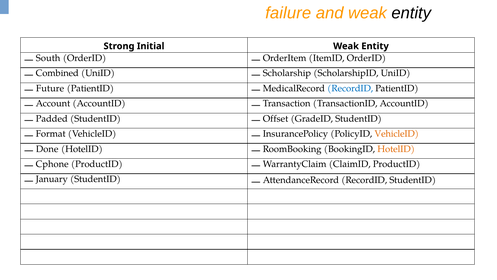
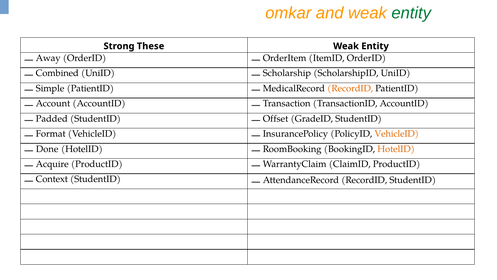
failure: failure -> omkar
entity at (411, 13) colour: black -> green
Initial: Initial -> These
South: South -> Away
Future: Future -> Simple
RecordID at (350, 88) colour: blue -> orange
Cphone: Cphone -> Acquire
January: January -> Context
